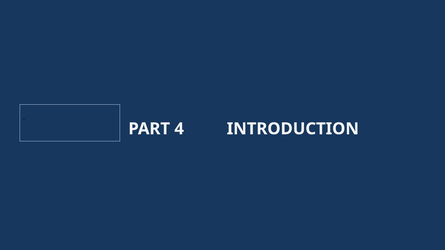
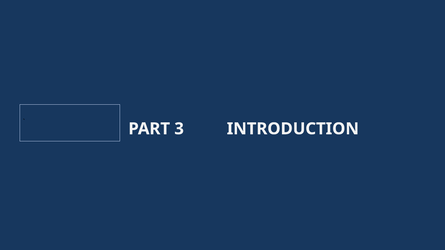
4: 4 -> 3
